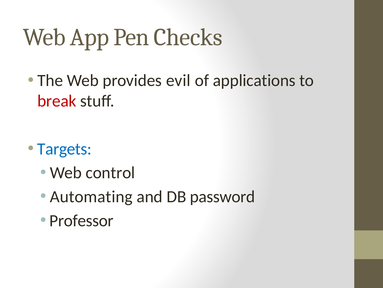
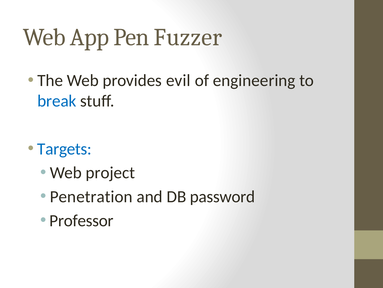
Checks: Checks -> Fuzzer
applications: applications -> engineering
break colour: red -> blue
control: control -> project
Automating: Automating -> Penetration
